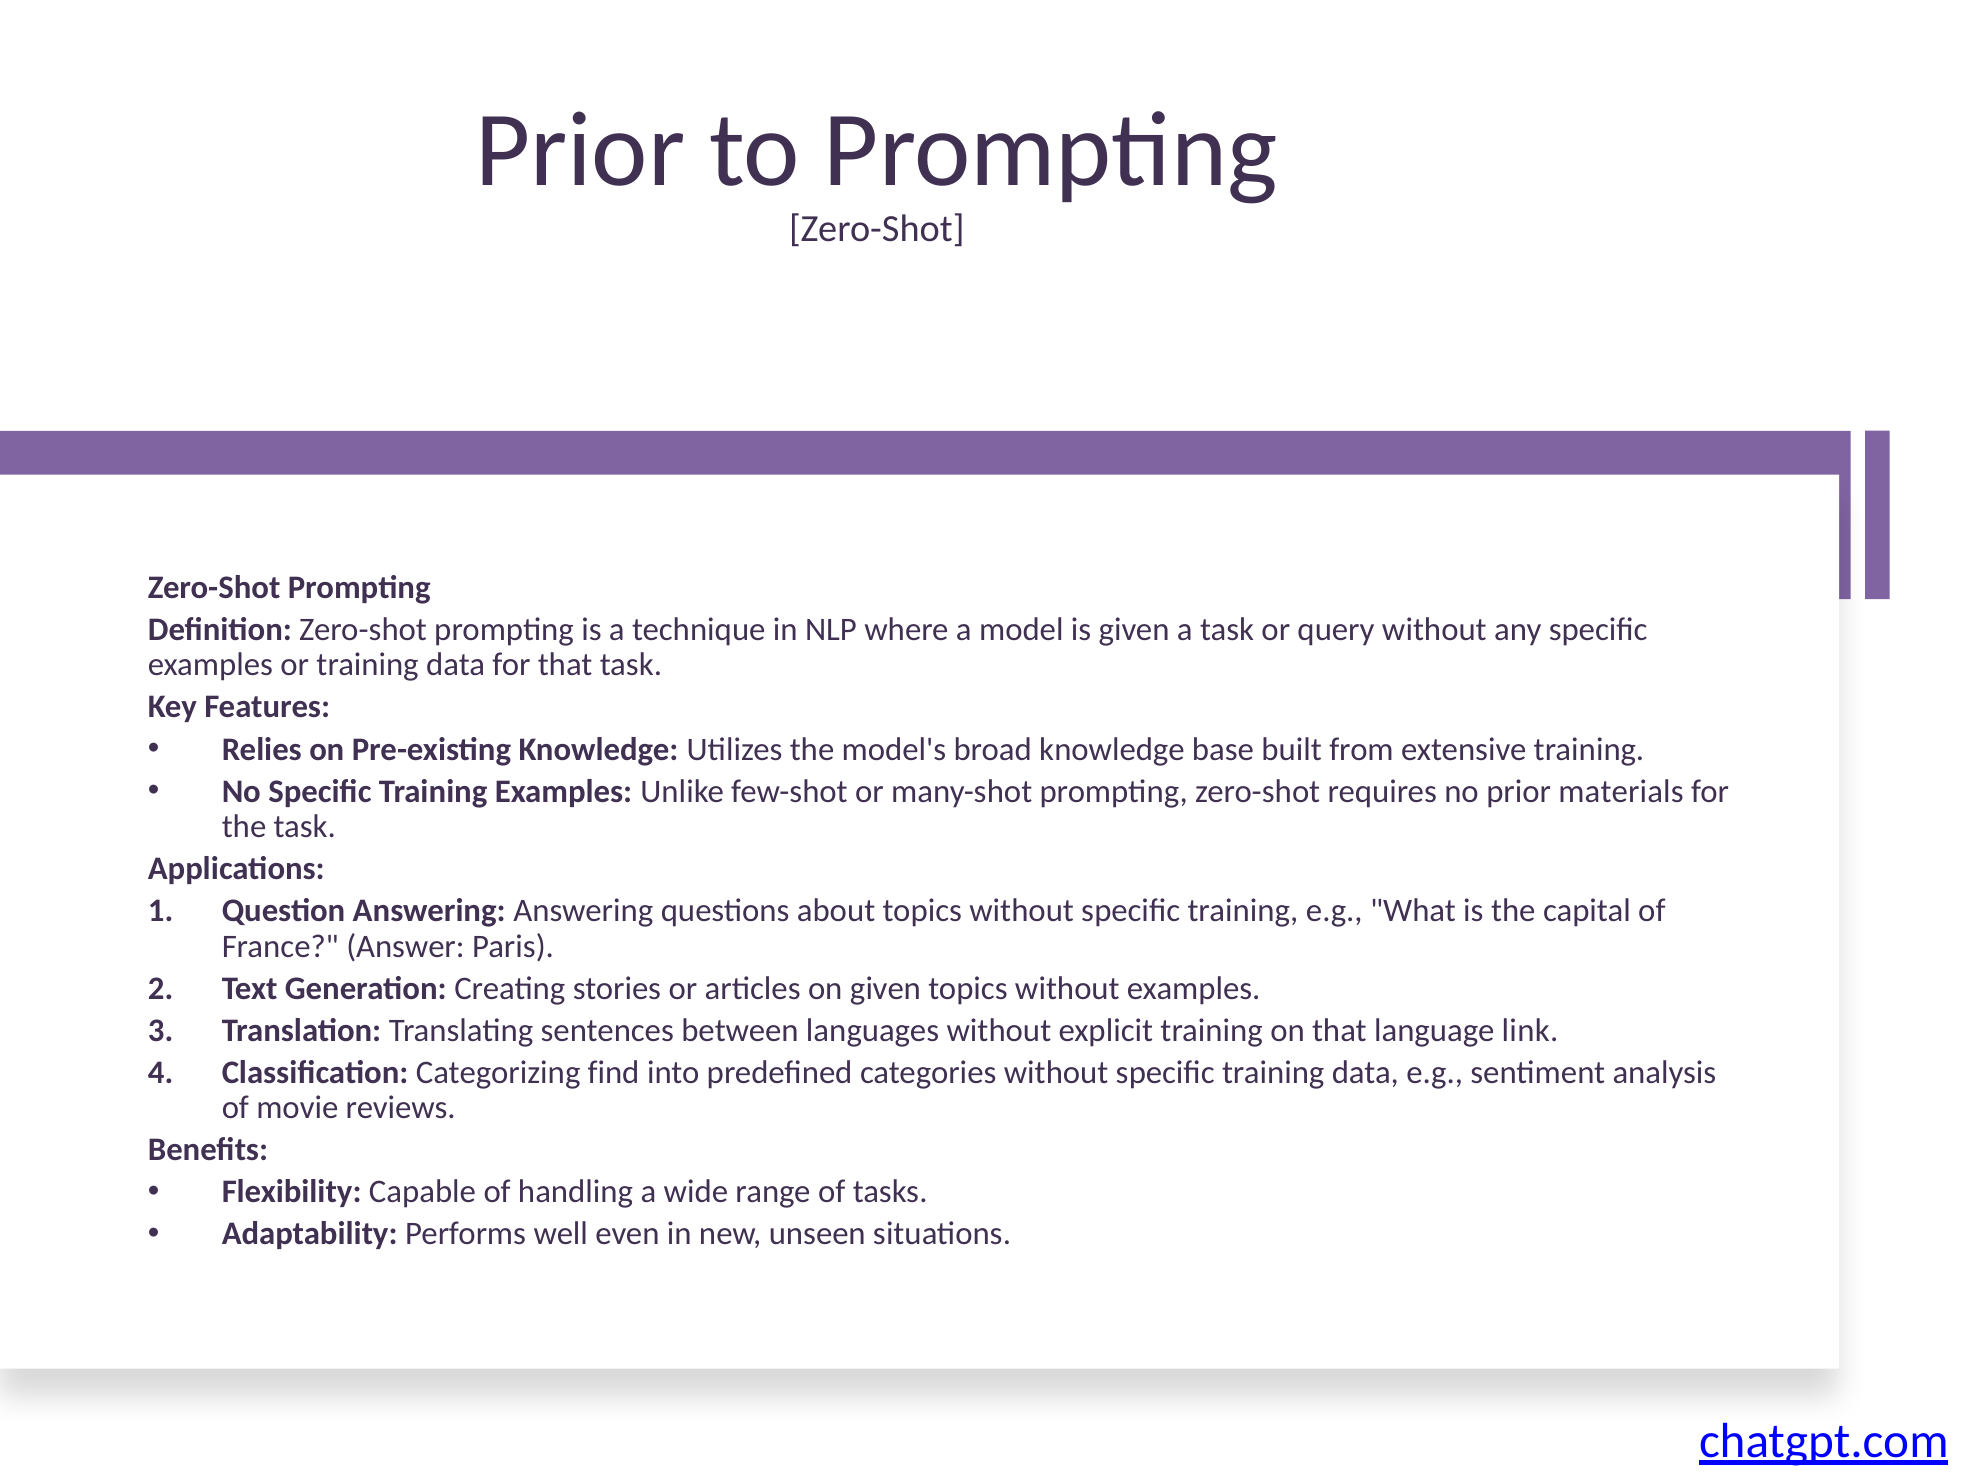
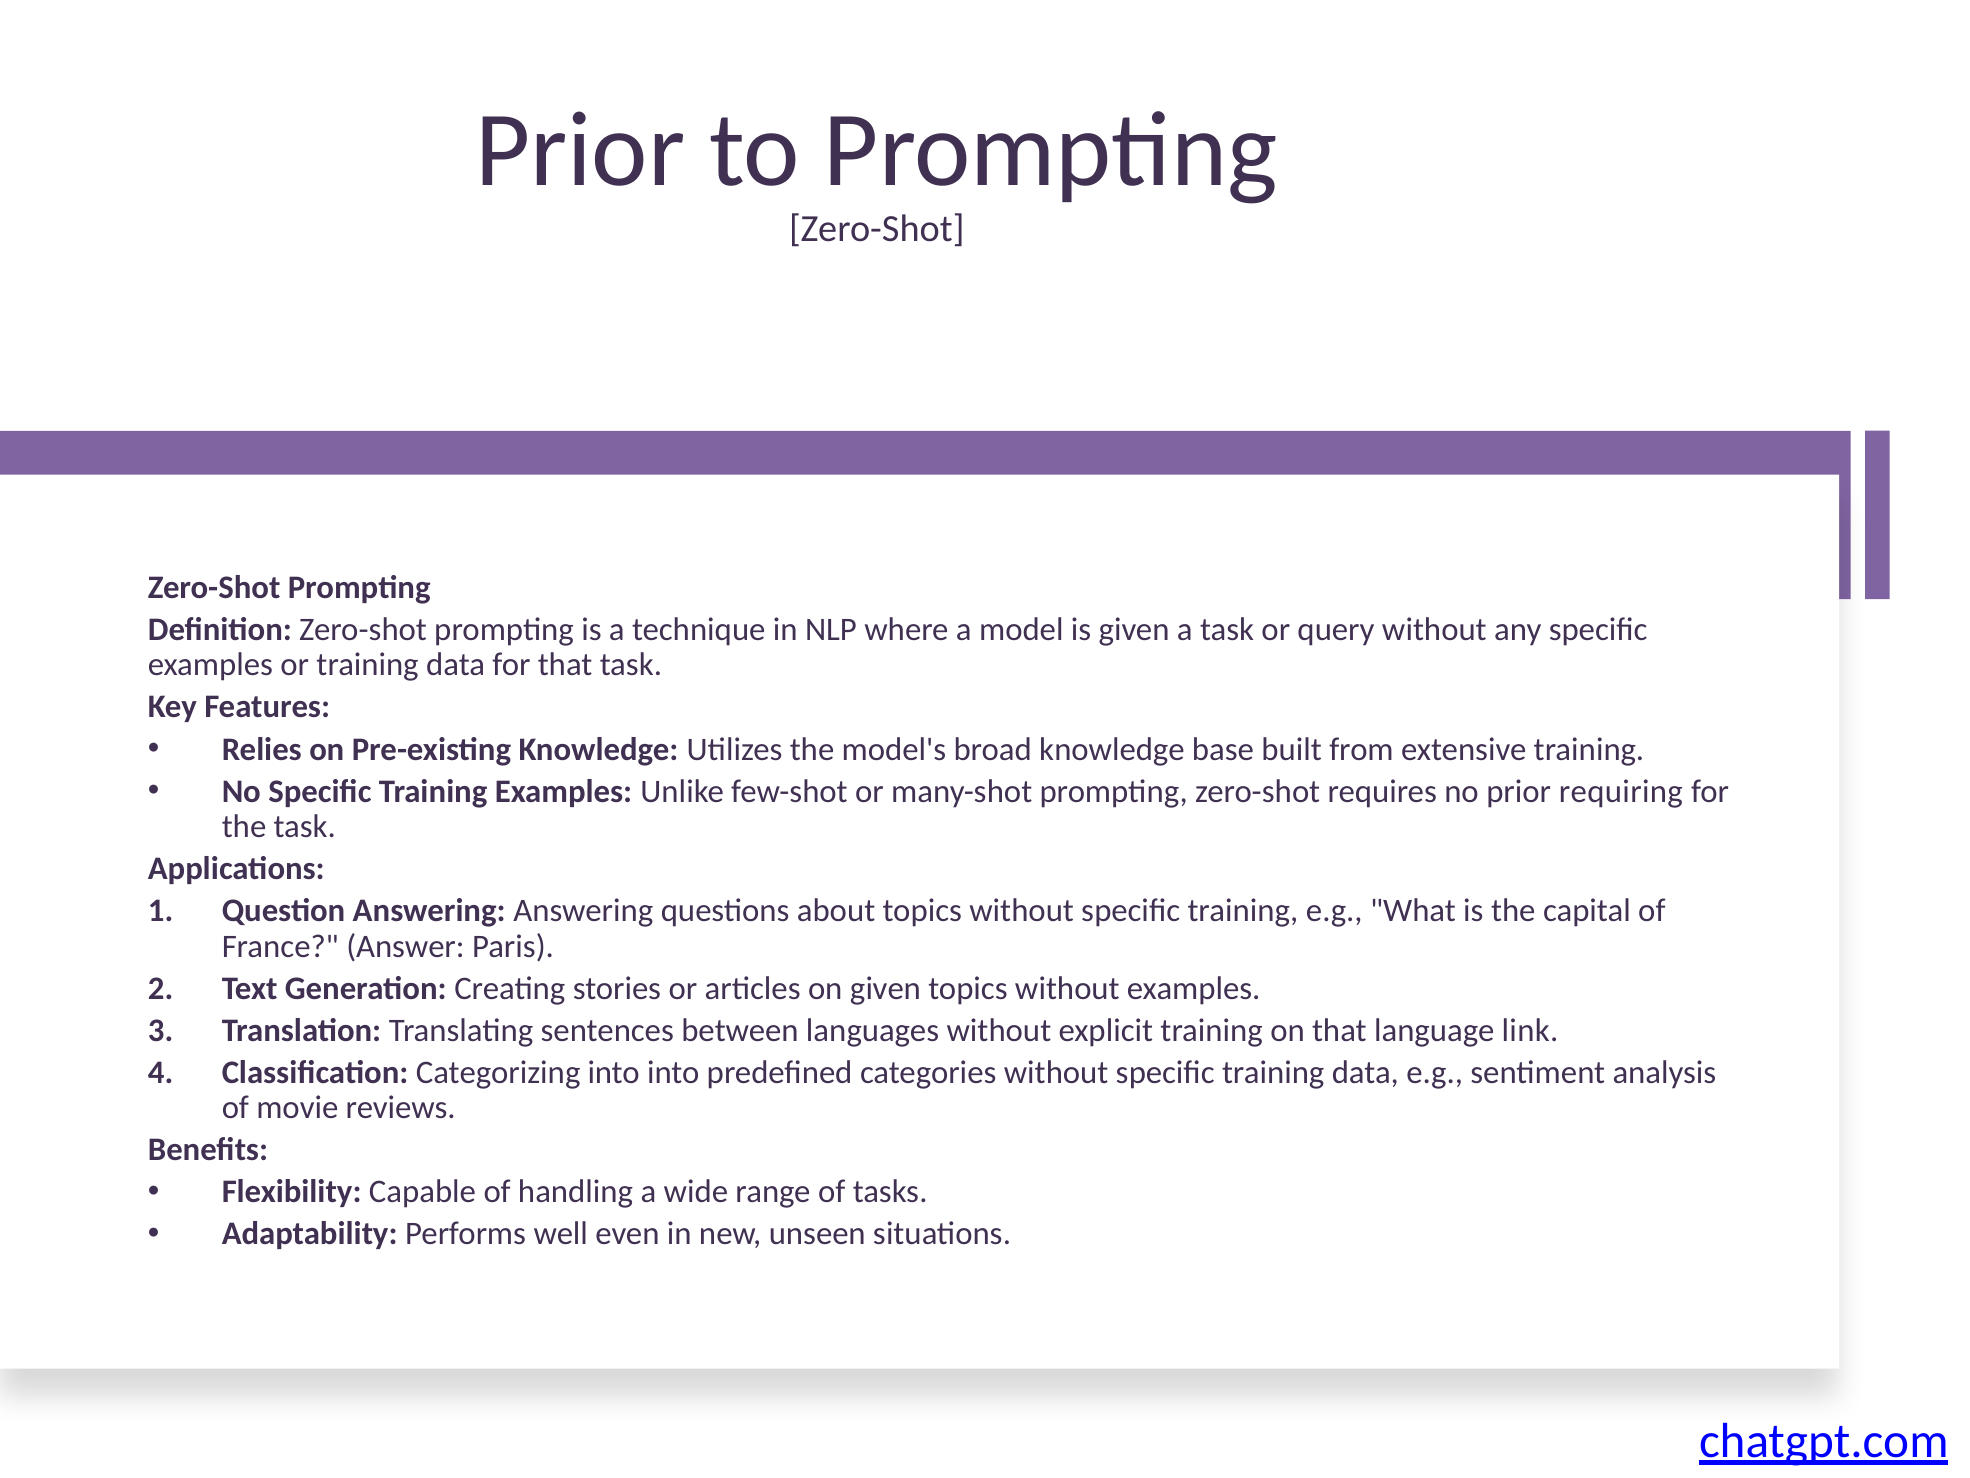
materials: materials -> requiring
Categorizing find: find -> into
